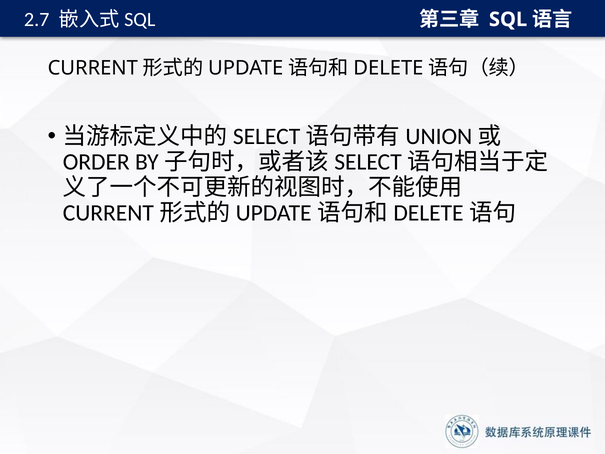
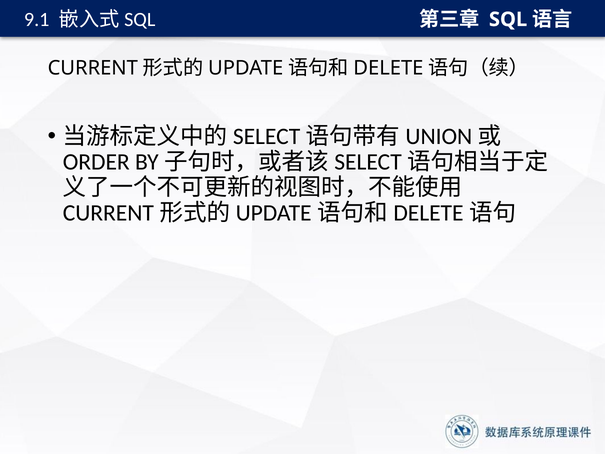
2.7: 2.7 -> 9.1
